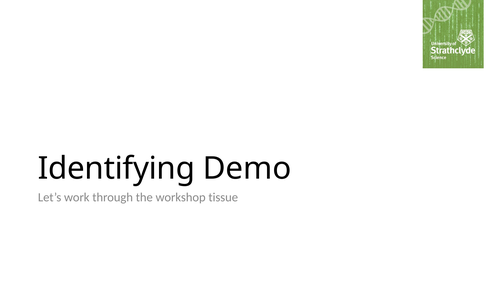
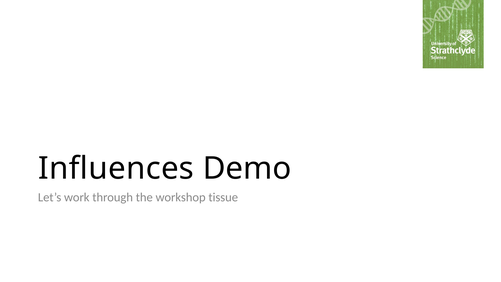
Identifying: Identifying -> Influences
